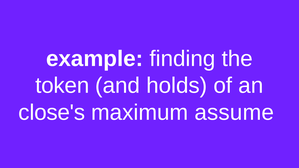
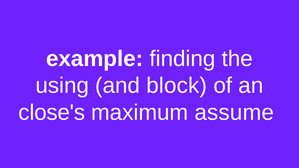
token: token -> using
holds: holds -> block
